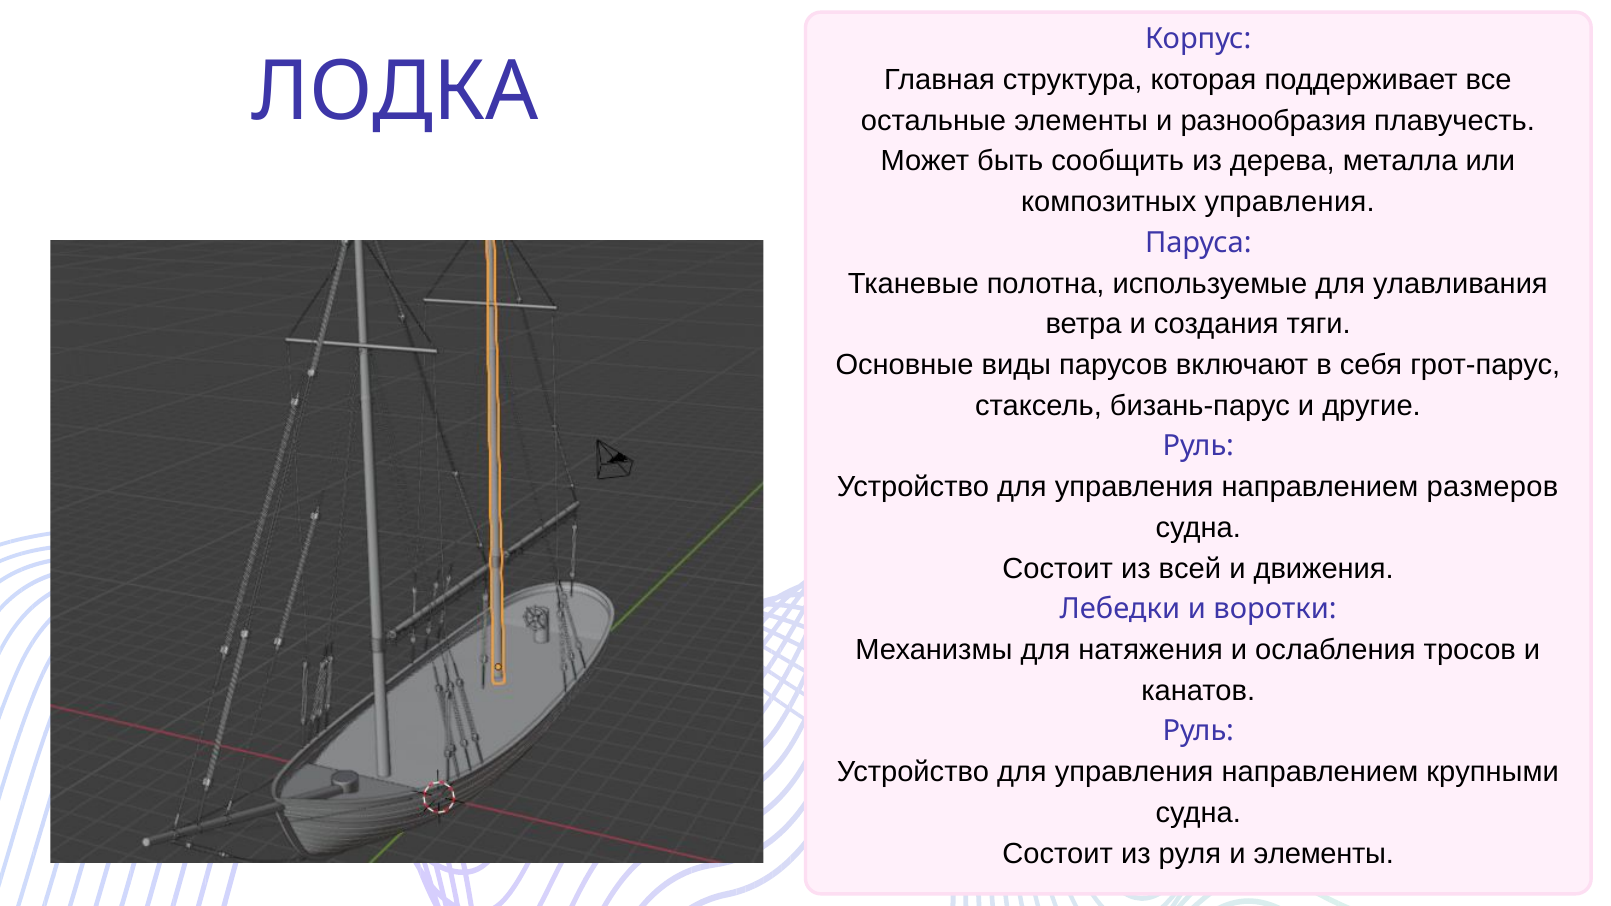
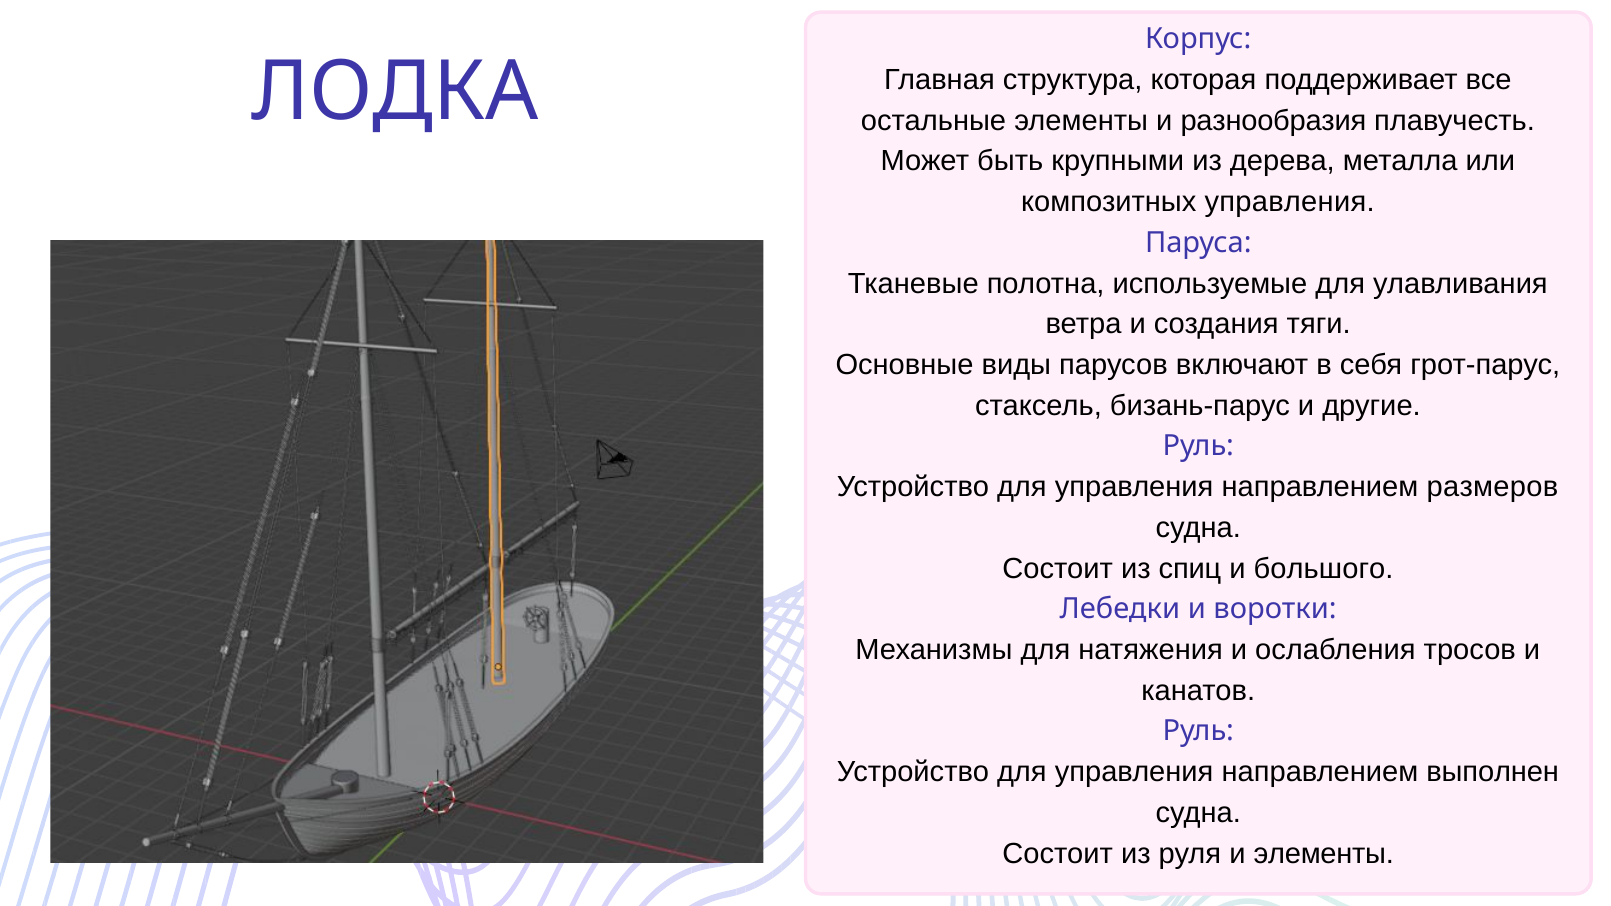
сообщить: сообщить -> крупными
всей: всей -> спиц
движения: движения -> большого
крупными: крупными -> выполнен
